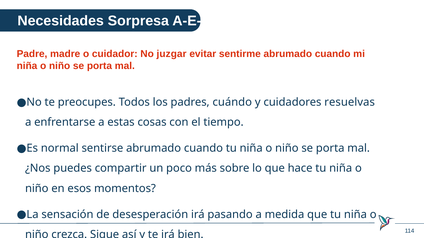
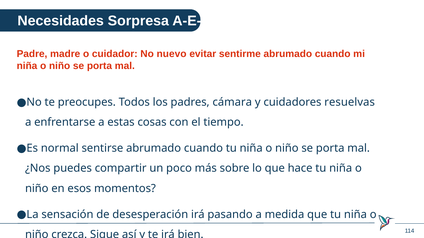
juzgar: juzgar -> nuevo
cuándo: cuándo -> cámara
